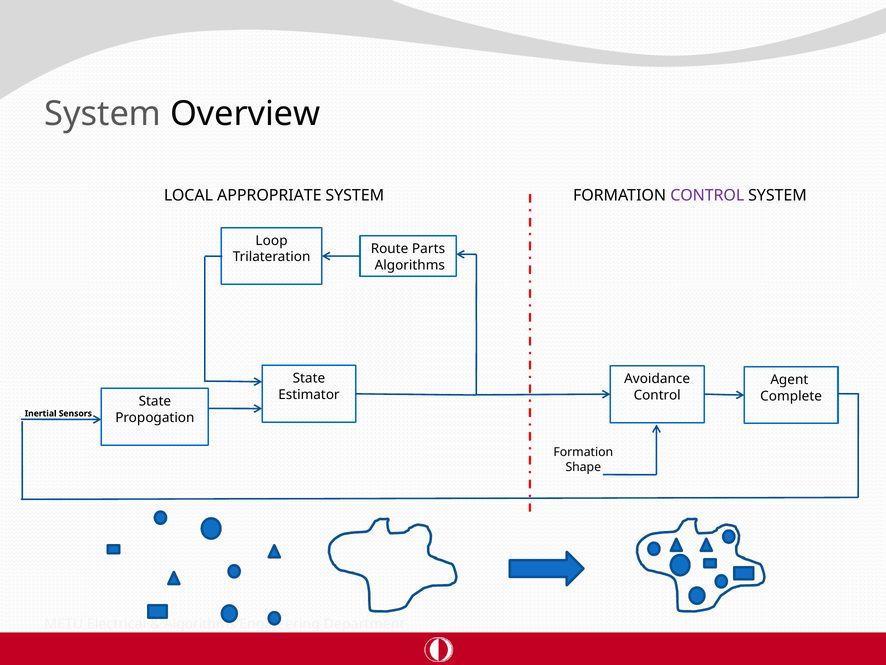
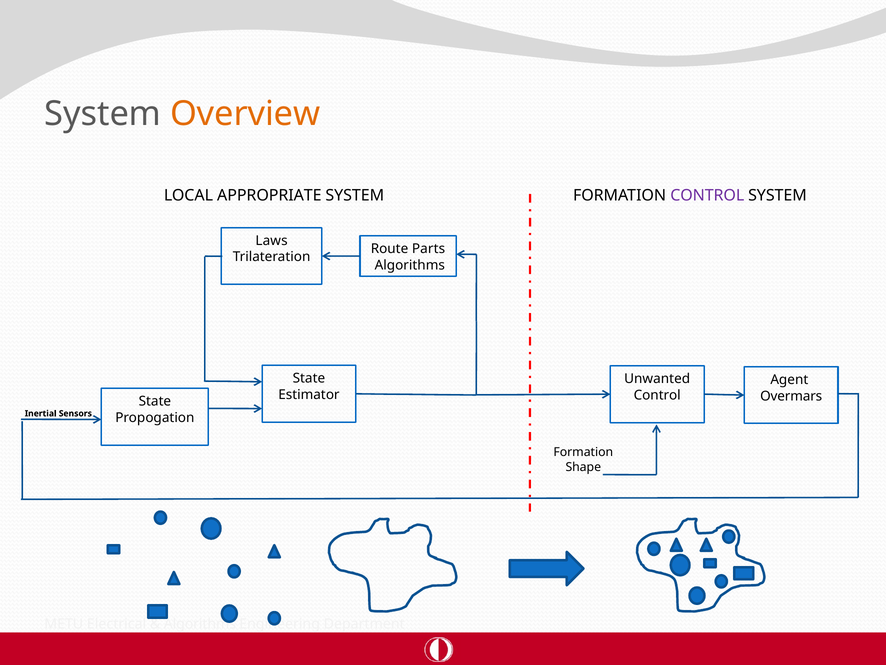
Overview colour: black -> orange
Loop: Loop -> Laws
Avoidance: Avoidance -> Unwanted
Complete: Complete -> Overmars
